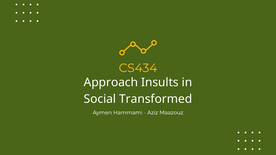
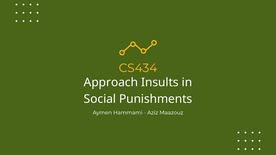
Transformed: Transformed -> Punishments
